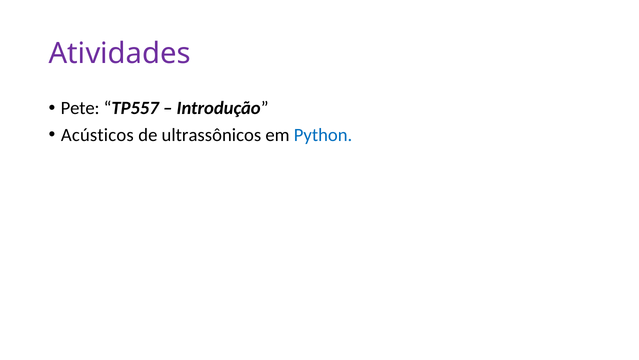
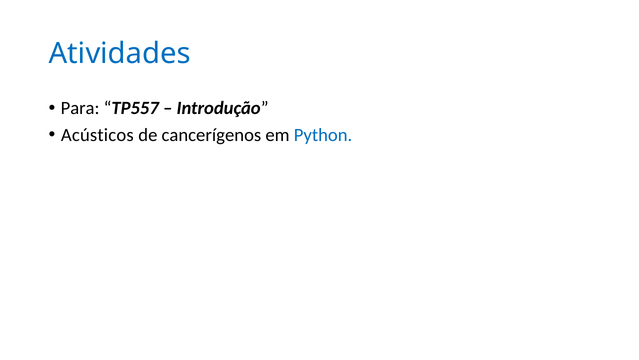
Atividades colour: purple -> blue
Pete: Pete -> Para
ultrassônicos: ultrassônicos -> cancerígenos
